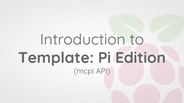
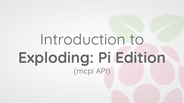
Template: Template -> Exploding
